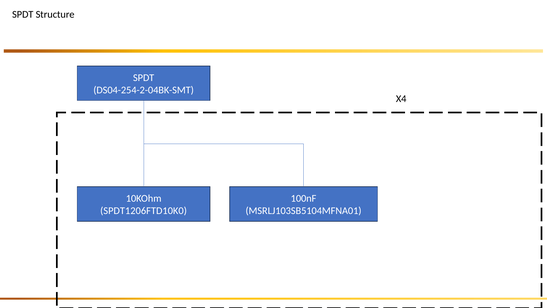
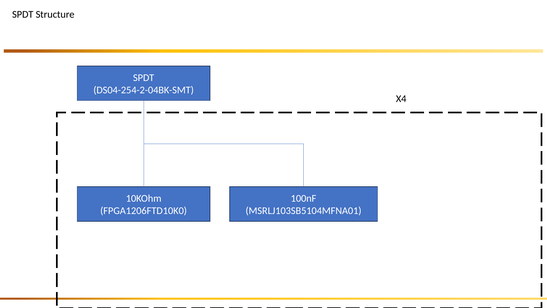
SPDT1206FTD10K0: SPDT1206FTD10K0 -> FPGA1206FTD10K0
